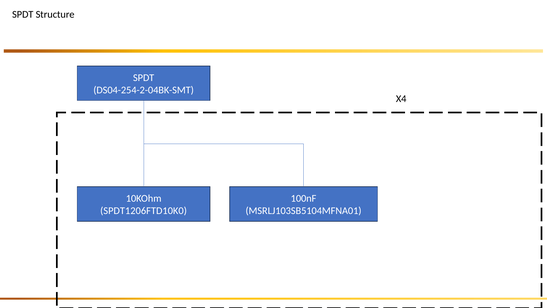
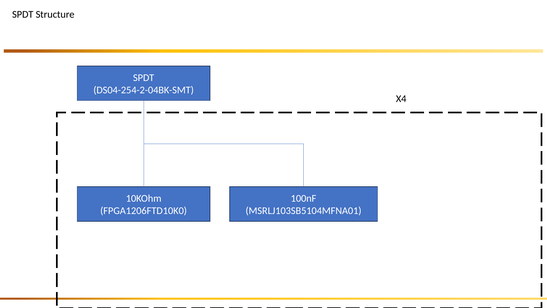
SPDT1206FTD10K0: SPDT1206FTD10K0 -> FPGA1206FTD10K0
